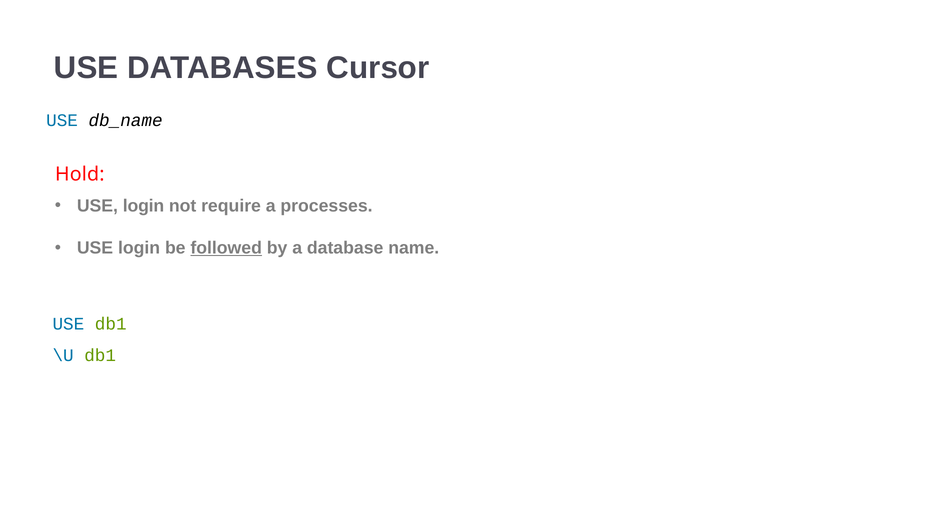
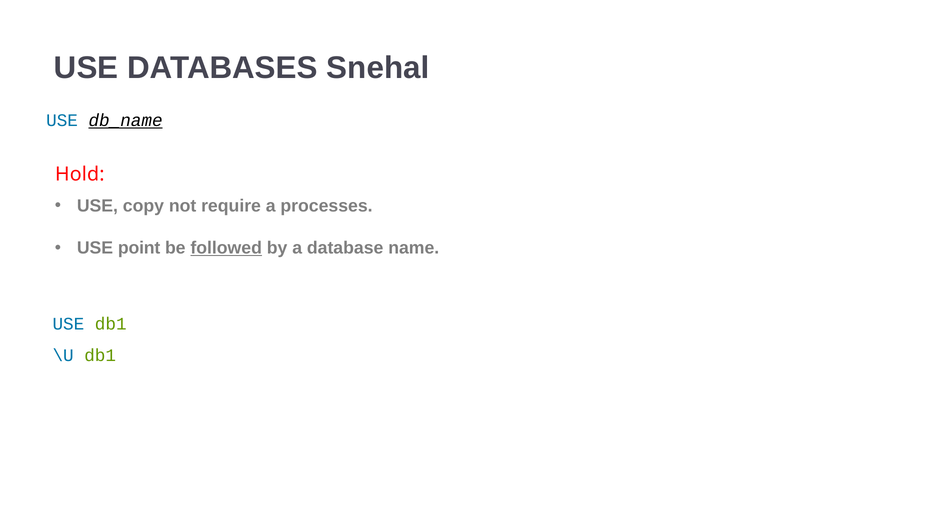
Cursor: Cursor -> Snehal
db_name underline: none -> present
login at (144, 206): login -> copy
login at (139, 248): login -> point
